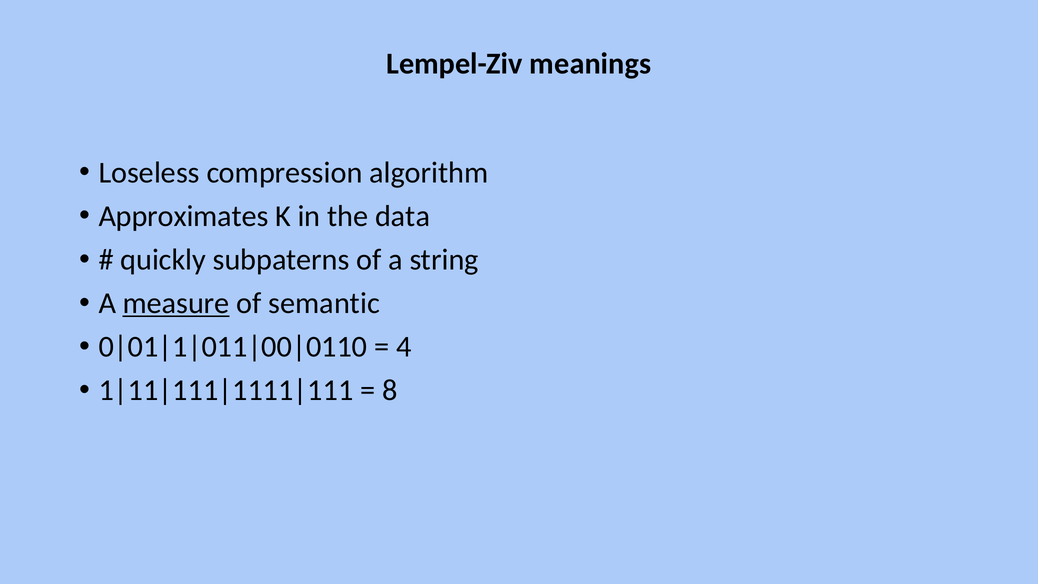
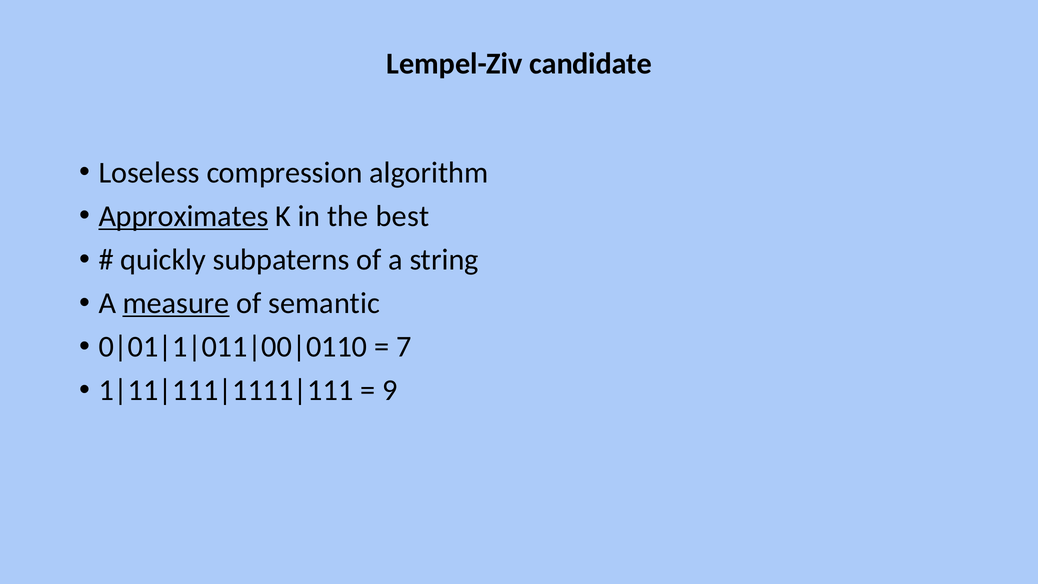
meanings: meanings -> candidate
Approximates underline: none -> present
data: data -> best
4: 4 -> 7
8: 8 -> 9
